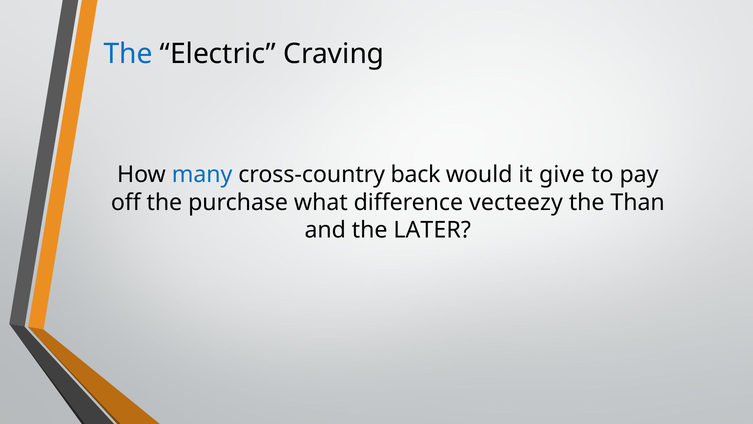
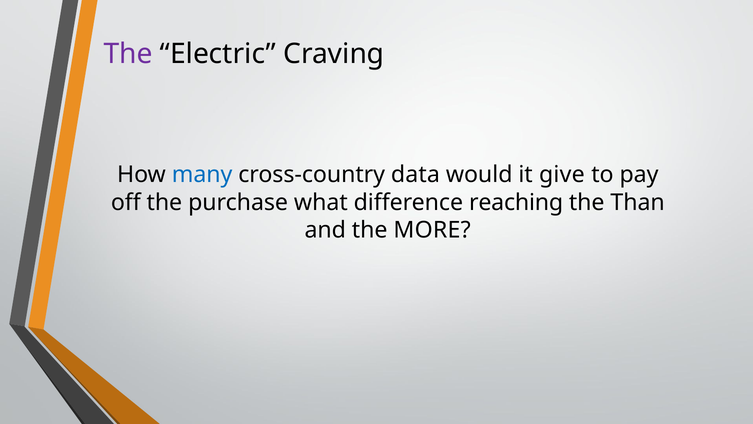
The at (128, 54) colour: blue -> purple
back: back -> data
vecteezy: vecteezy -> reaching
LATER: LATER -> MORE
